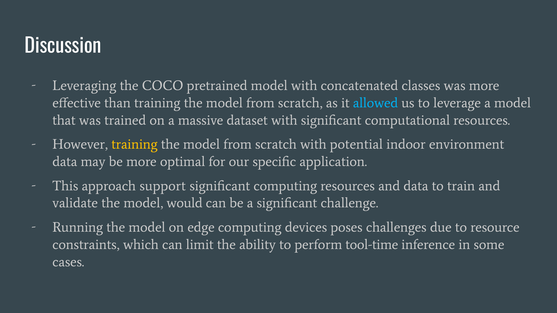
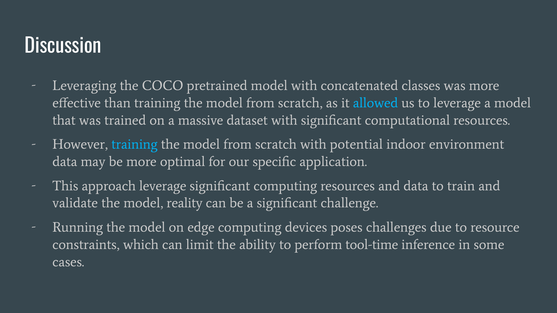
training at (134, 144) colour: yellow -> light blue
approach support: support -> leverage
would: would -> reality
